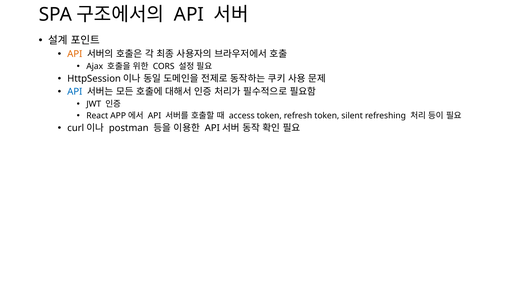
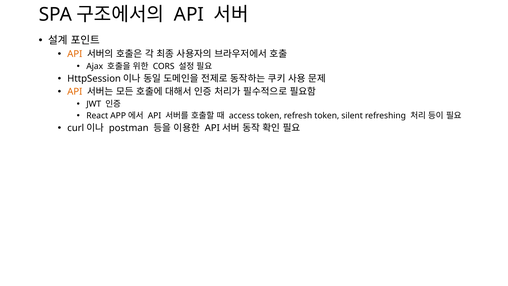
API at (75, 92) colour: blue -> orange
